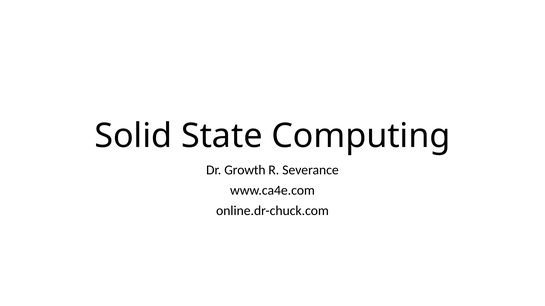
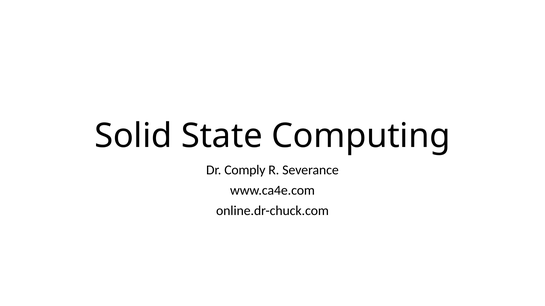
Growth: Growth -> Comply
